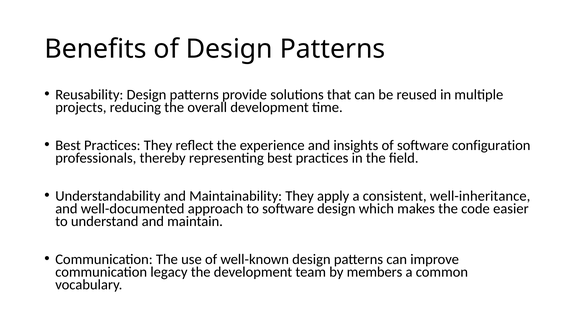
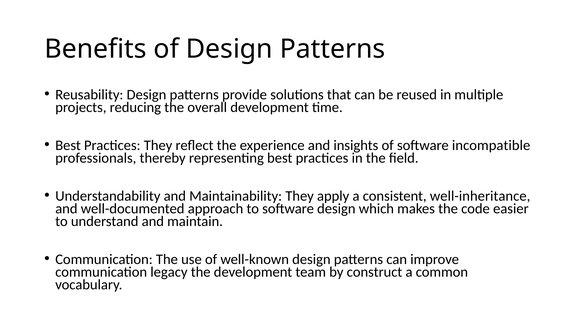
configuration: configuration -> incompatible
members: members -> construct
